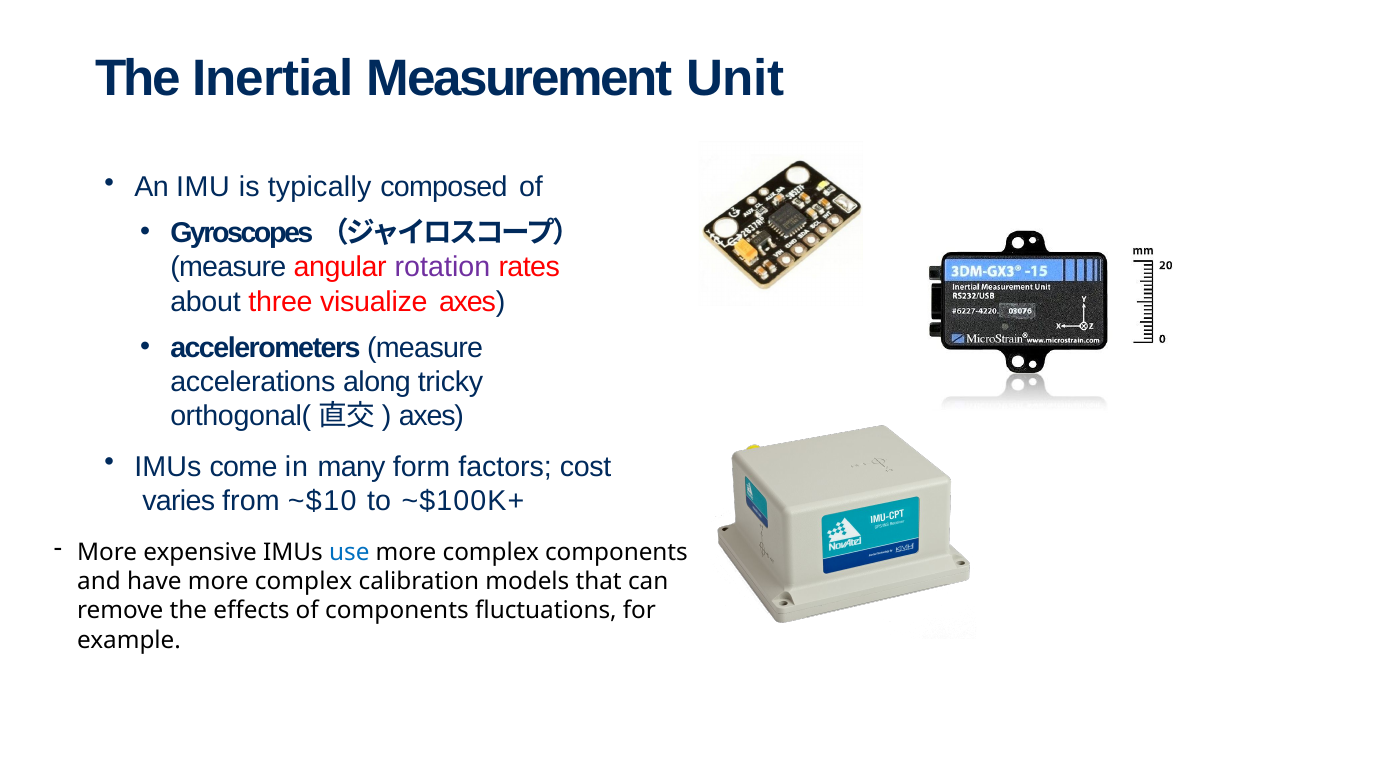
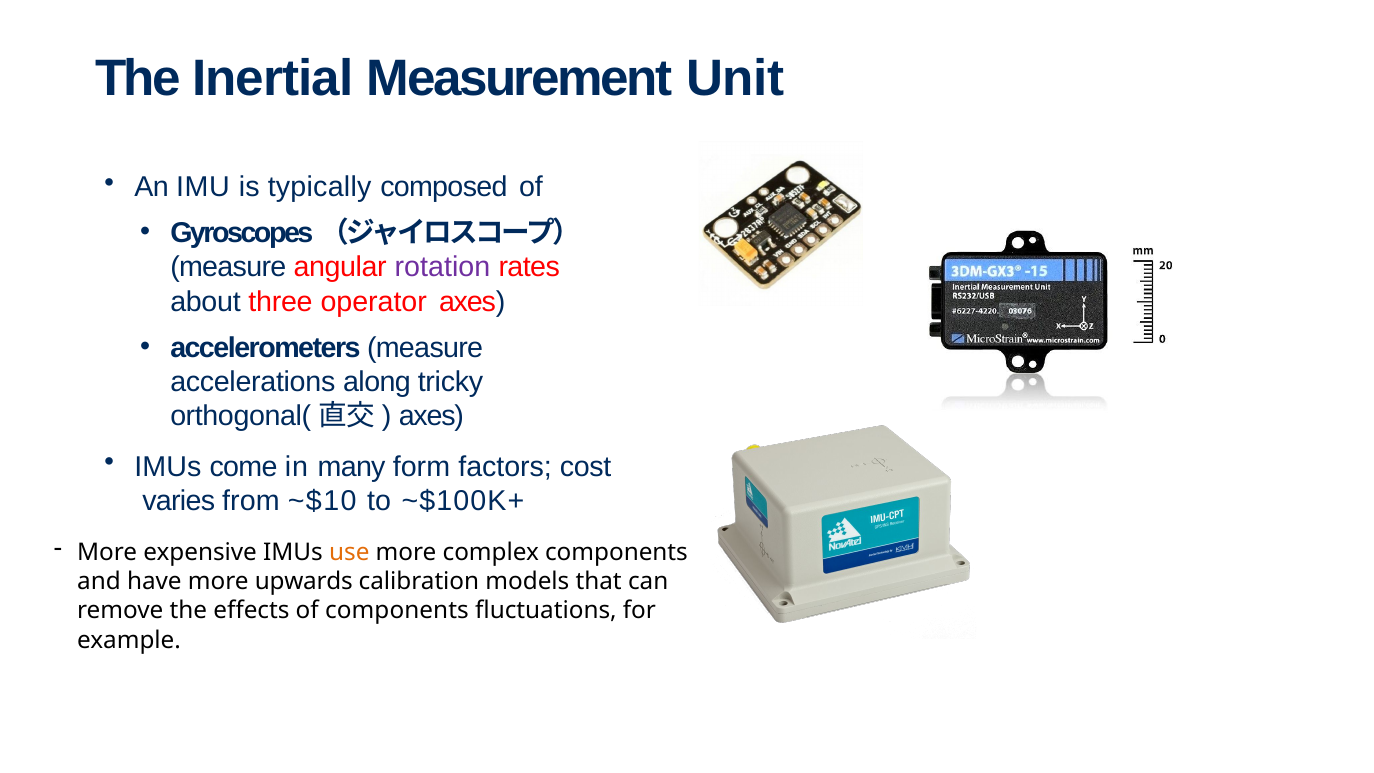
visualize: visualize -> operator
use colour: blue -> orange
have more complex: complex -> upwards
